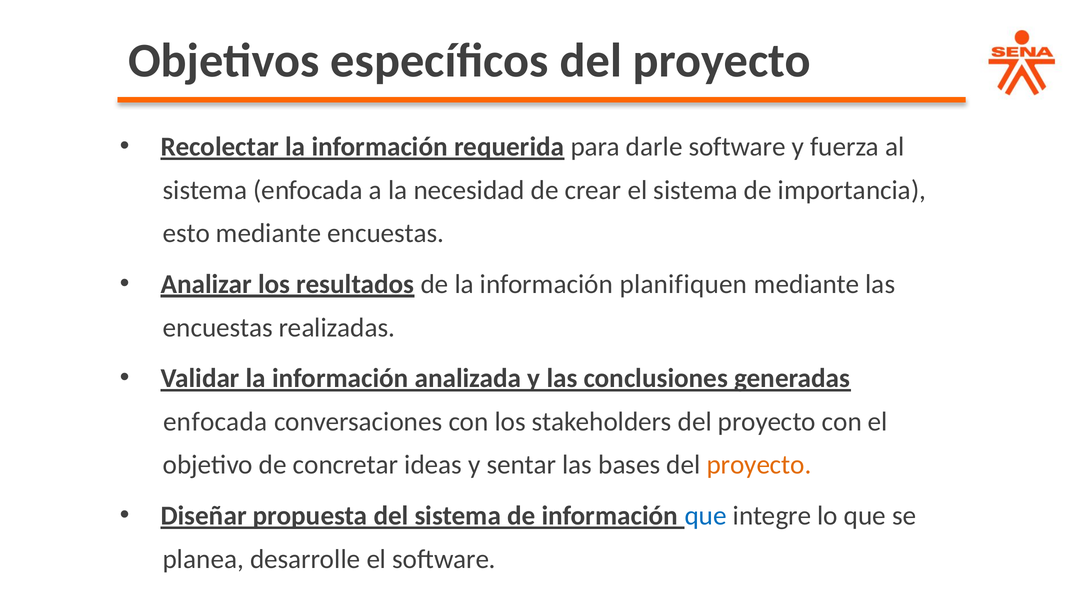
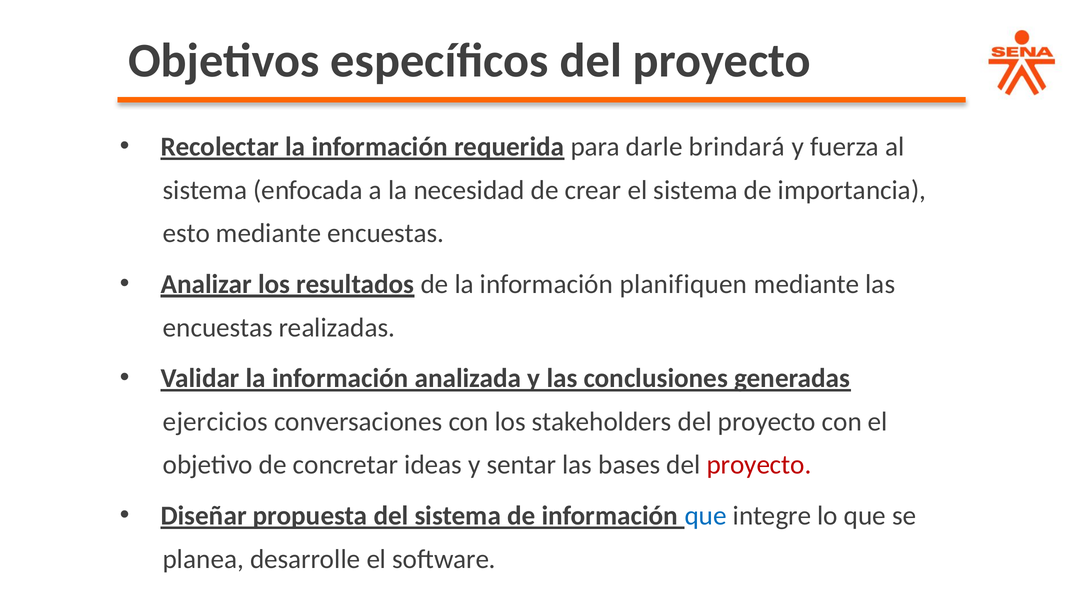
darle software: software -> brindará
enfocada at (215, 421): enfocada -> ejercicios
proyecto at (759, 465) colour: orange -> red
